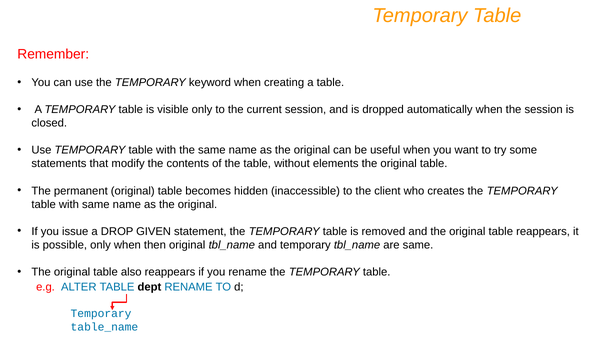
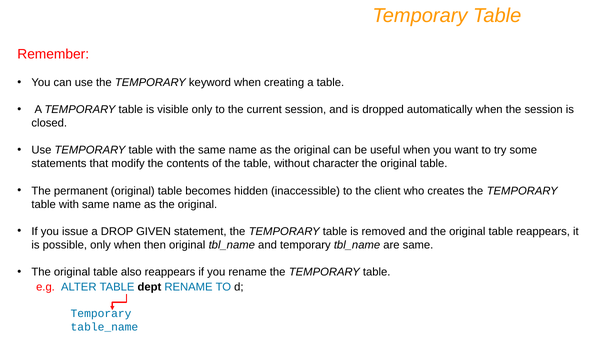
elements: elements -> character
